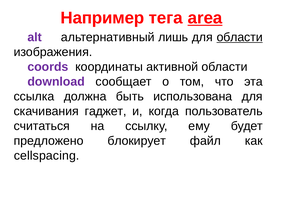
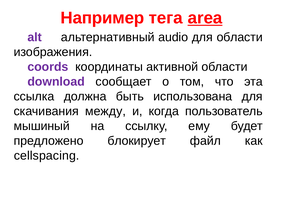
лишь: лишь -> audio
области at (240, 37) underline: present -> none
гаджет: гаджет -> между
считаться: считаться -> мышиный
